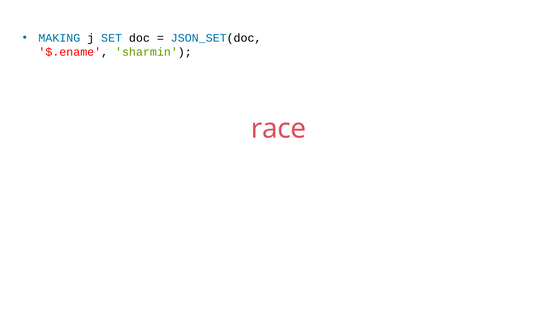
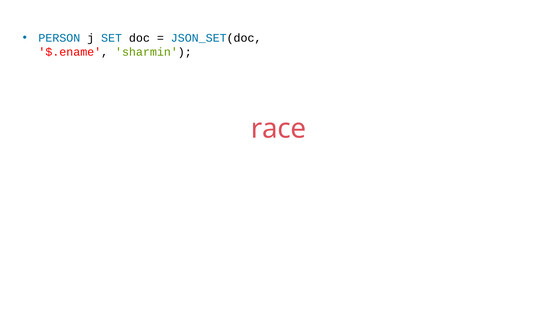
MAKING: MAKING -> PERSON
